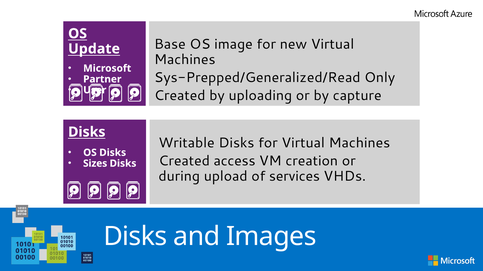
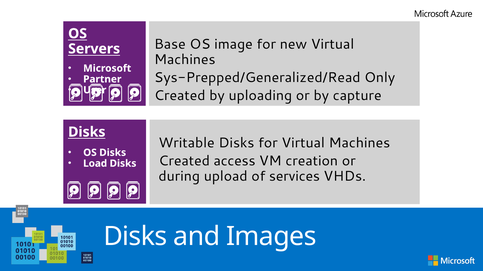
Update: Update -> Servers
Sizes: Sizes -> Load
